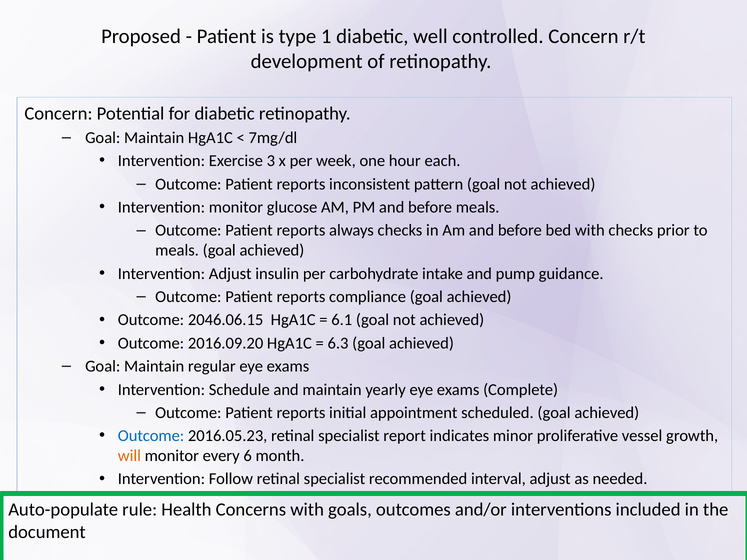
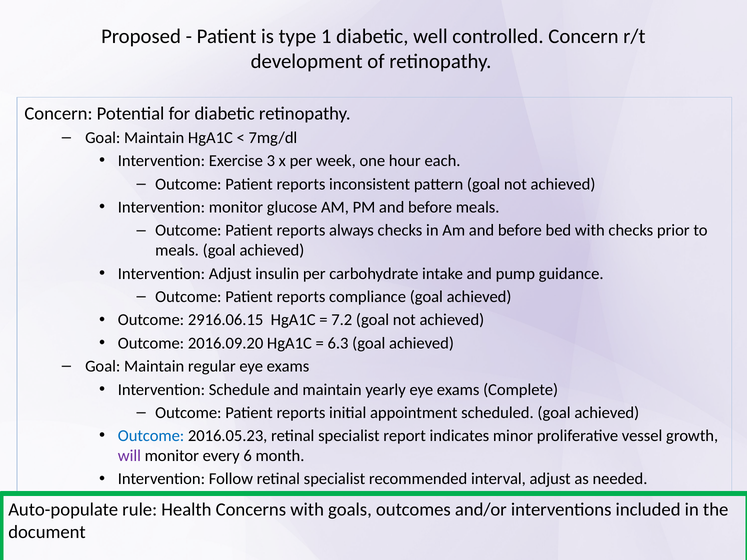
2046.06.15: 2046.06.15 -> 2916.06.15
6.1: 6.1 -> 7.2
will colour: orange -> purple
